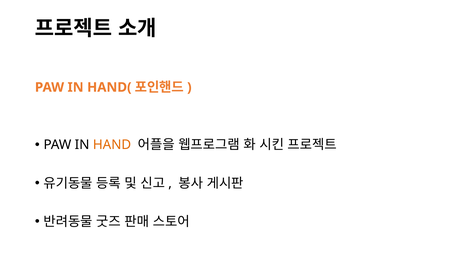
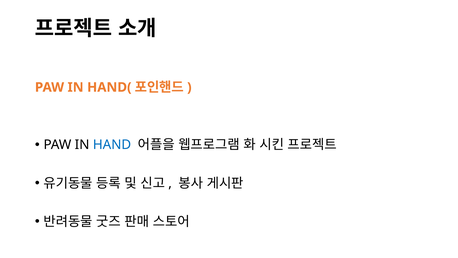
HAND colour: orange -> blue
